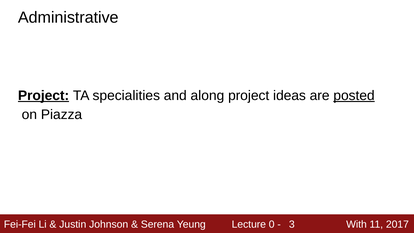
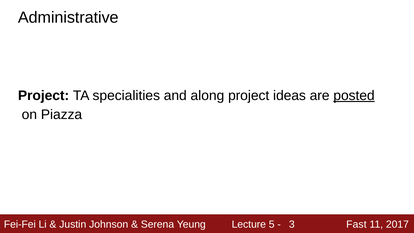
Project at (44, 96) underline: present -> none
0: 0 -> 5
With: With -> Fast
